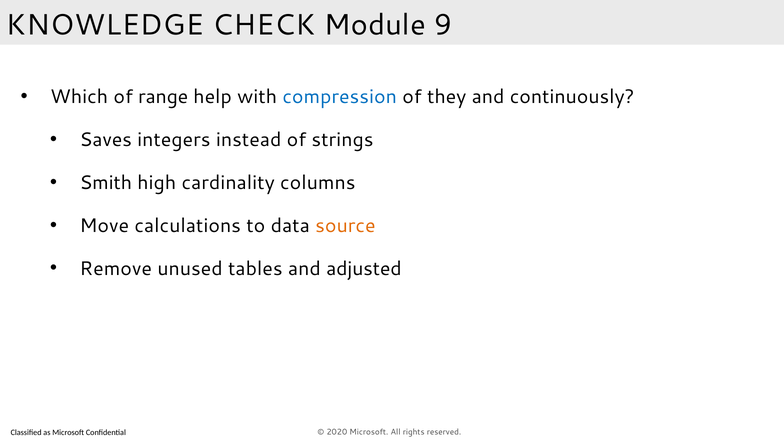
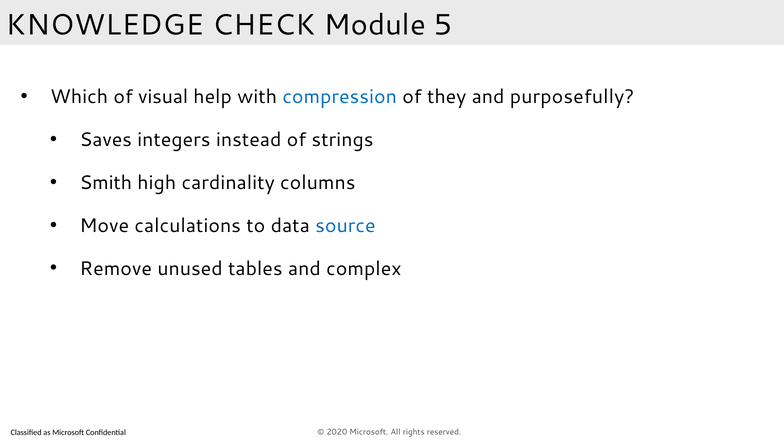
9: 9 -> 5
range: range -> visual
continuously: continuously -> purposefully
source colour: orange -> blue
adjusted: adjusted -> complex
